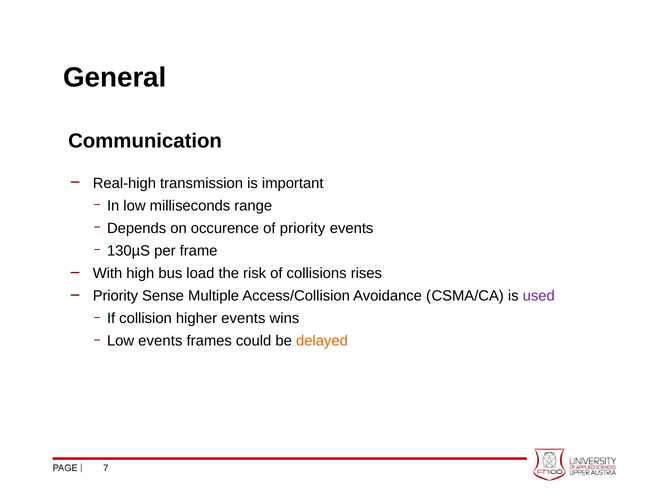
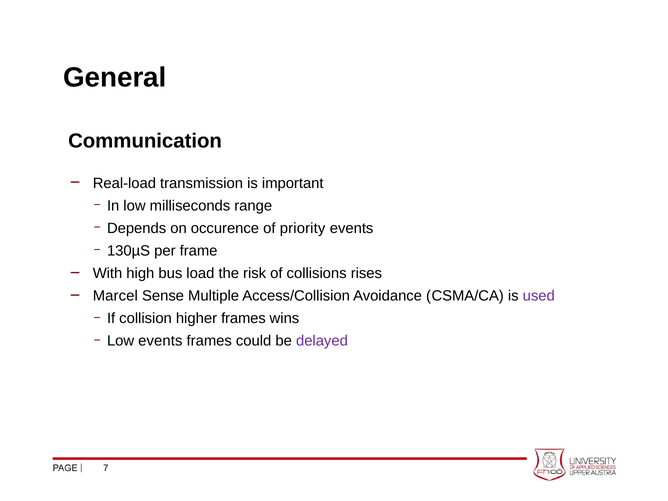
Real-high: Real-high -> Real-load
Priority at (115, 296): Priority -> Marcel
higher events: events -> frames
delayed colour: orange -> purple
